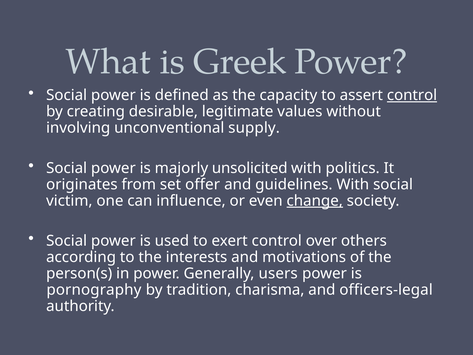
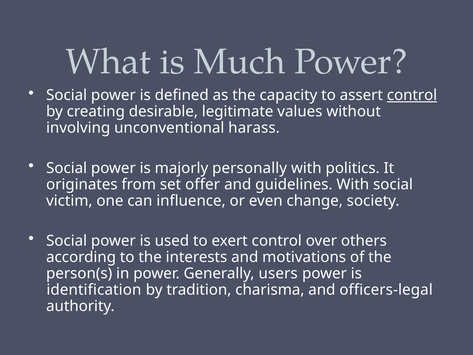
Greek: Greek -> Much
supply: supply -> harass
unsolicited: unsolicited -> personally
change underline: present -> none
pornography: pornography -> identification
